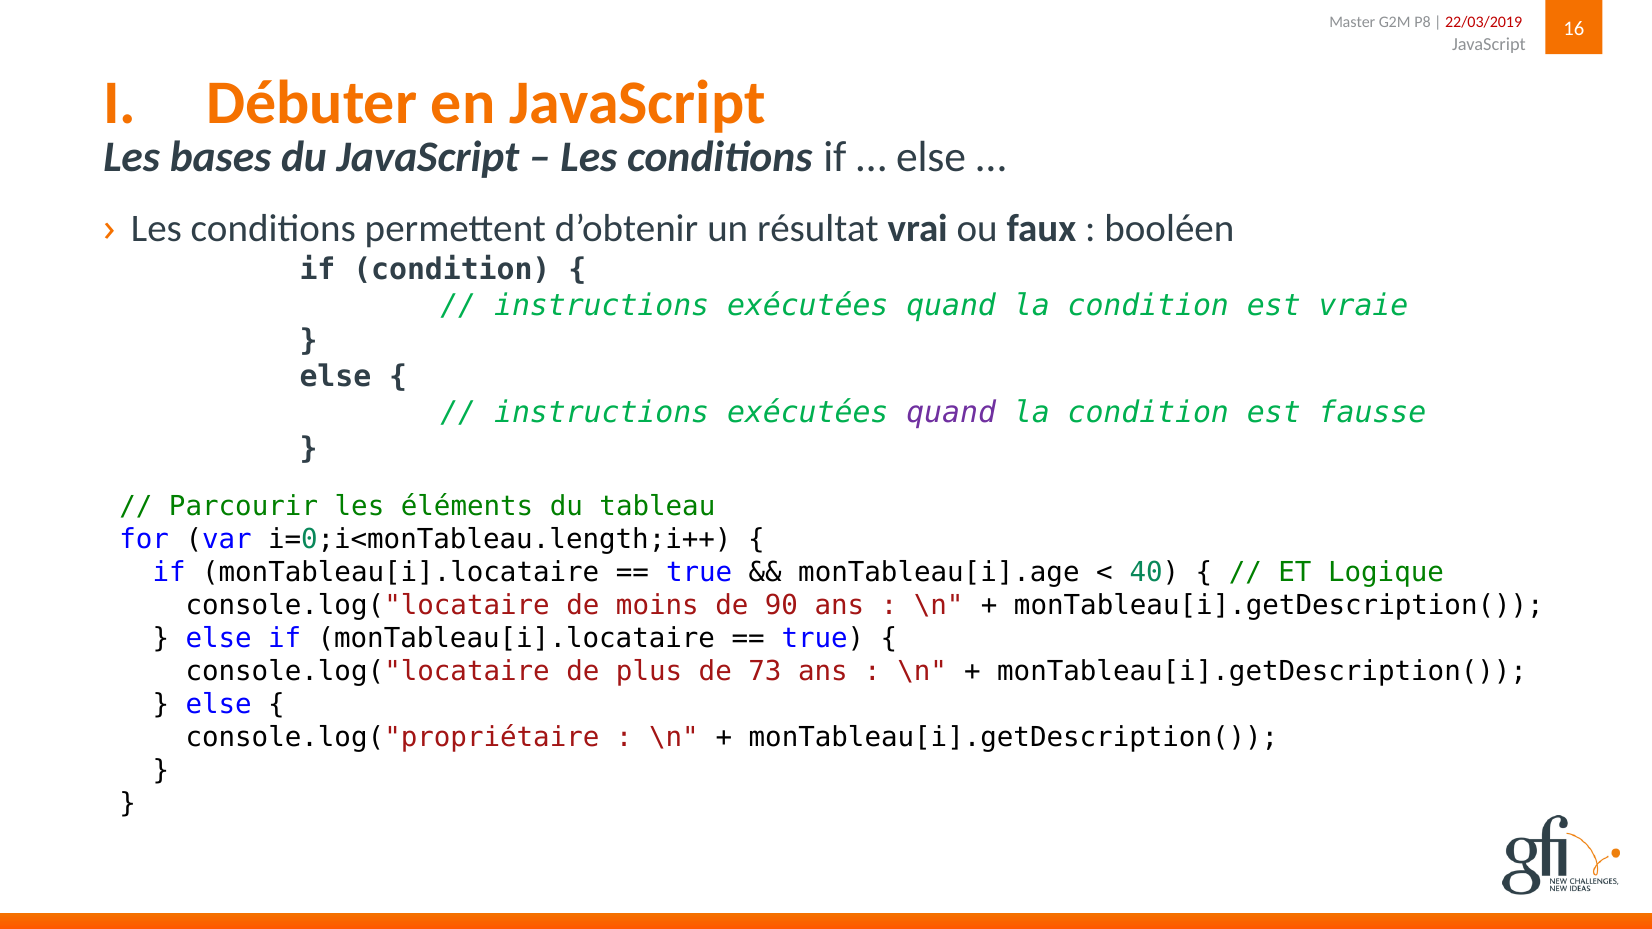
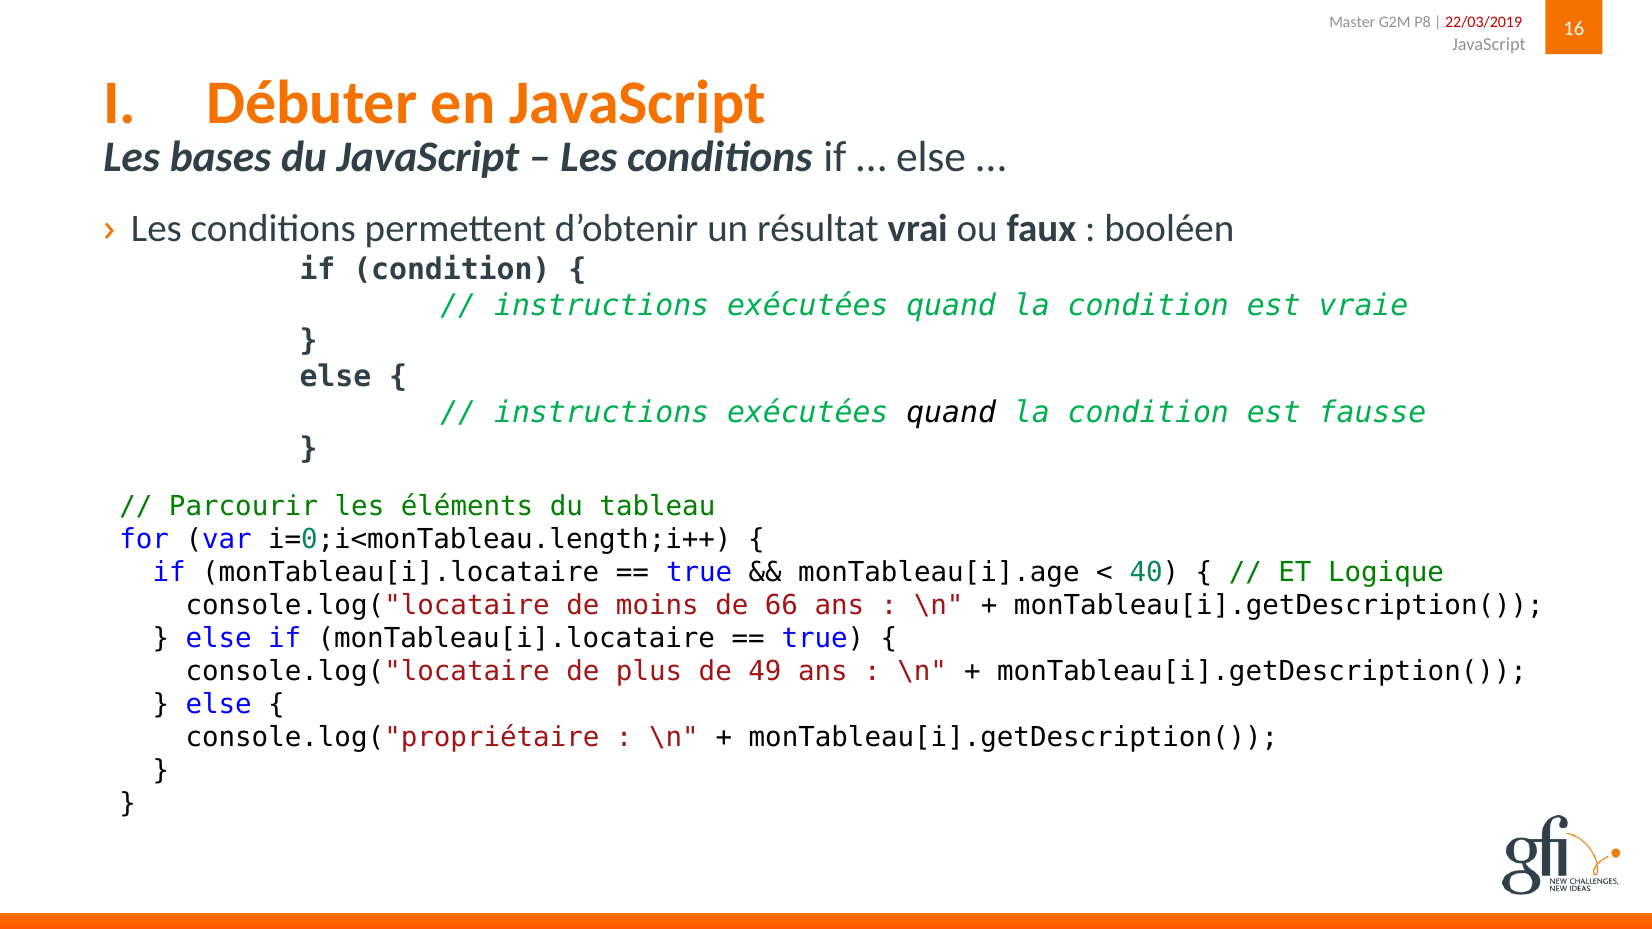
quand at (951, 413) colour: purple -> black
90: 90 -> 66
73: 73 -> 49
